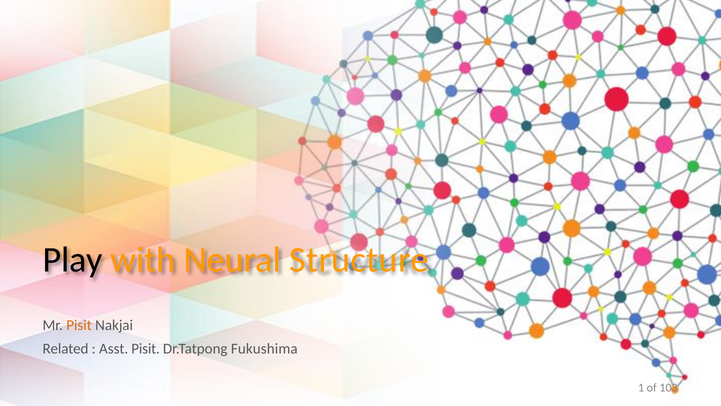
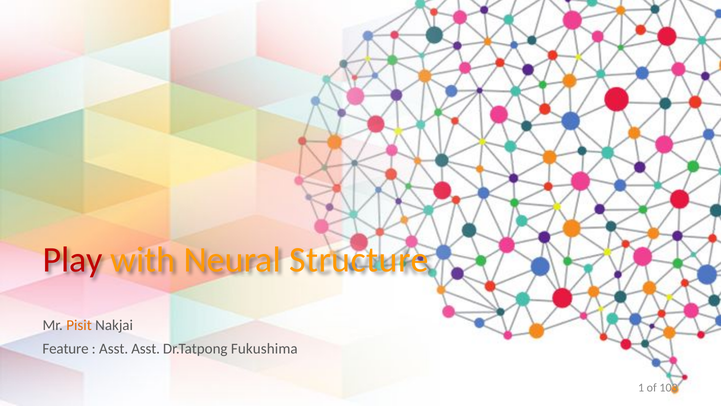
Play colour: black -> red
Related: Related -> Feature
Asst Pisit: Pisit -> Asst
